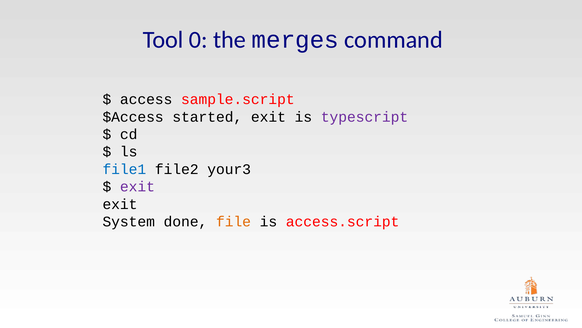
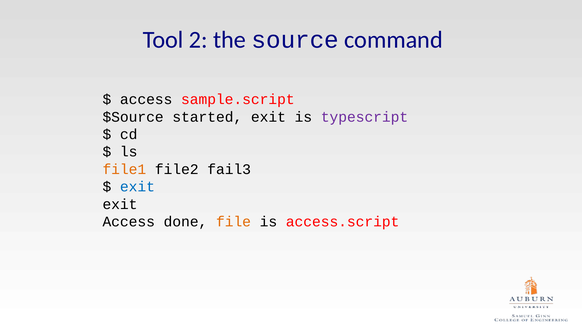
0: 0 -> 2
merges: merges -> source
$Access: $Access -> $Source
file1 colour: blue -> orange
your3: your3 -> fail3
exit at (137, 186) colour: purple -> blue
System at (129, 221): System -> Access
